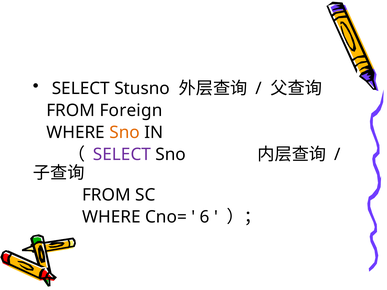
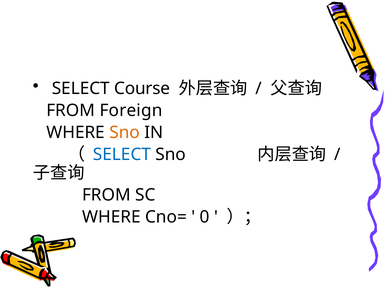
Stusno: Stusno -> Course
SELECT at (122, 155) colour: purple -> blue
6: 6 -> 0
